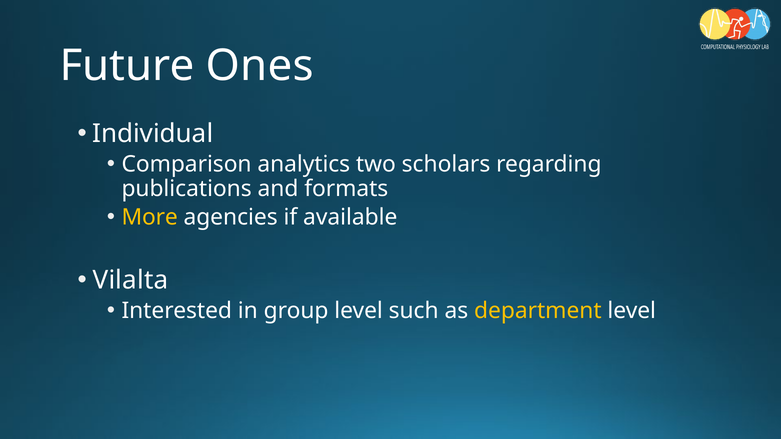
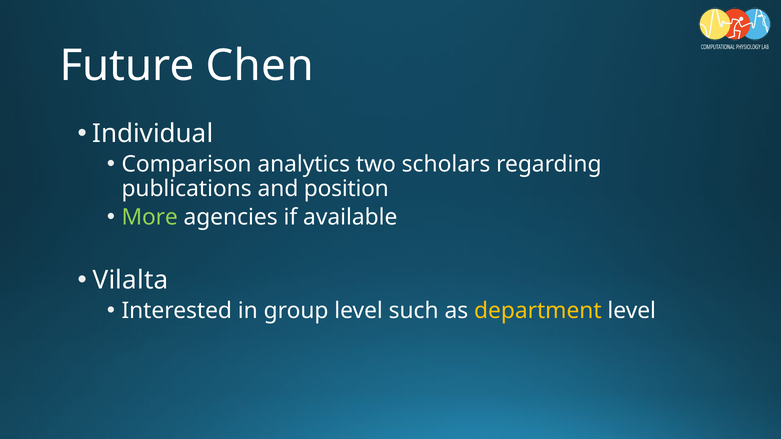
Ones: Ones -> Chen
formats: formats -> position
More colour: yellow -> light green
